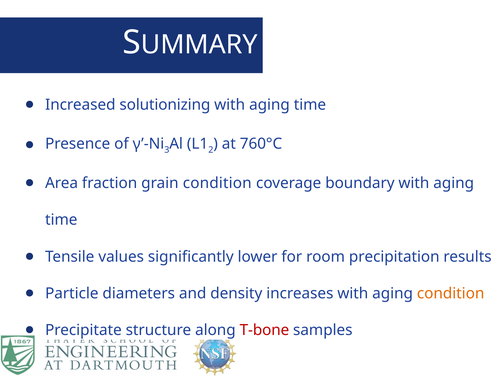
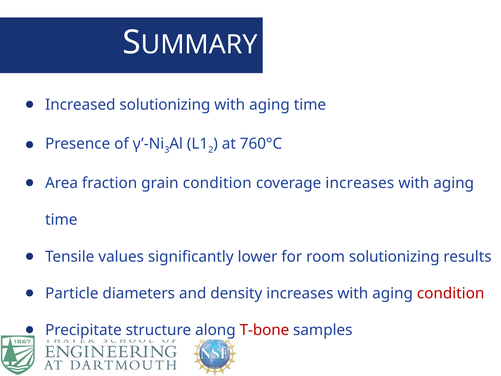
coverage boundary: boundary -> increases
room precipitation: precipitation -> solutionizing
condition at (451, 293) colour: orange -> red
